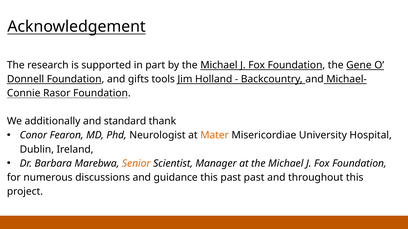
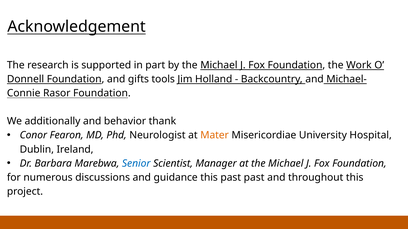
Gene: Gene -> Work
standard: standard -> behavior
Senior colour: orange -> blue
